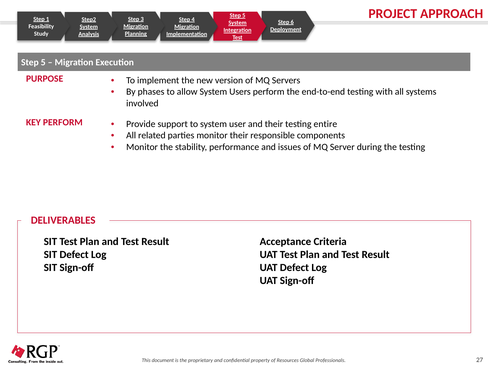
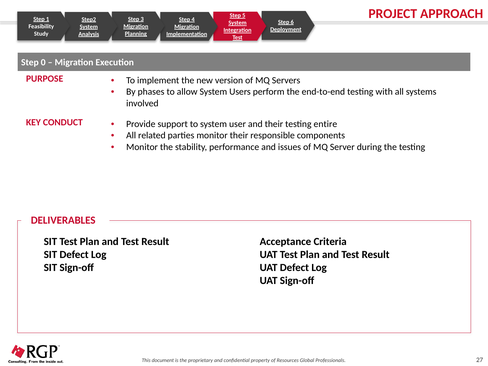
5 at (43, 62): 5 -> 0
KEY PERFORM: PERFORM -> CONDUCT
